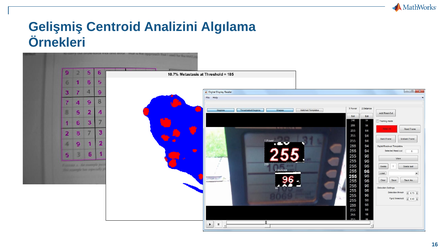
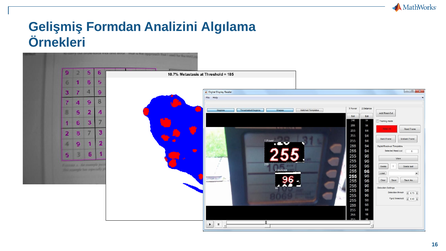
Centroid: Centroid -> Formdan
